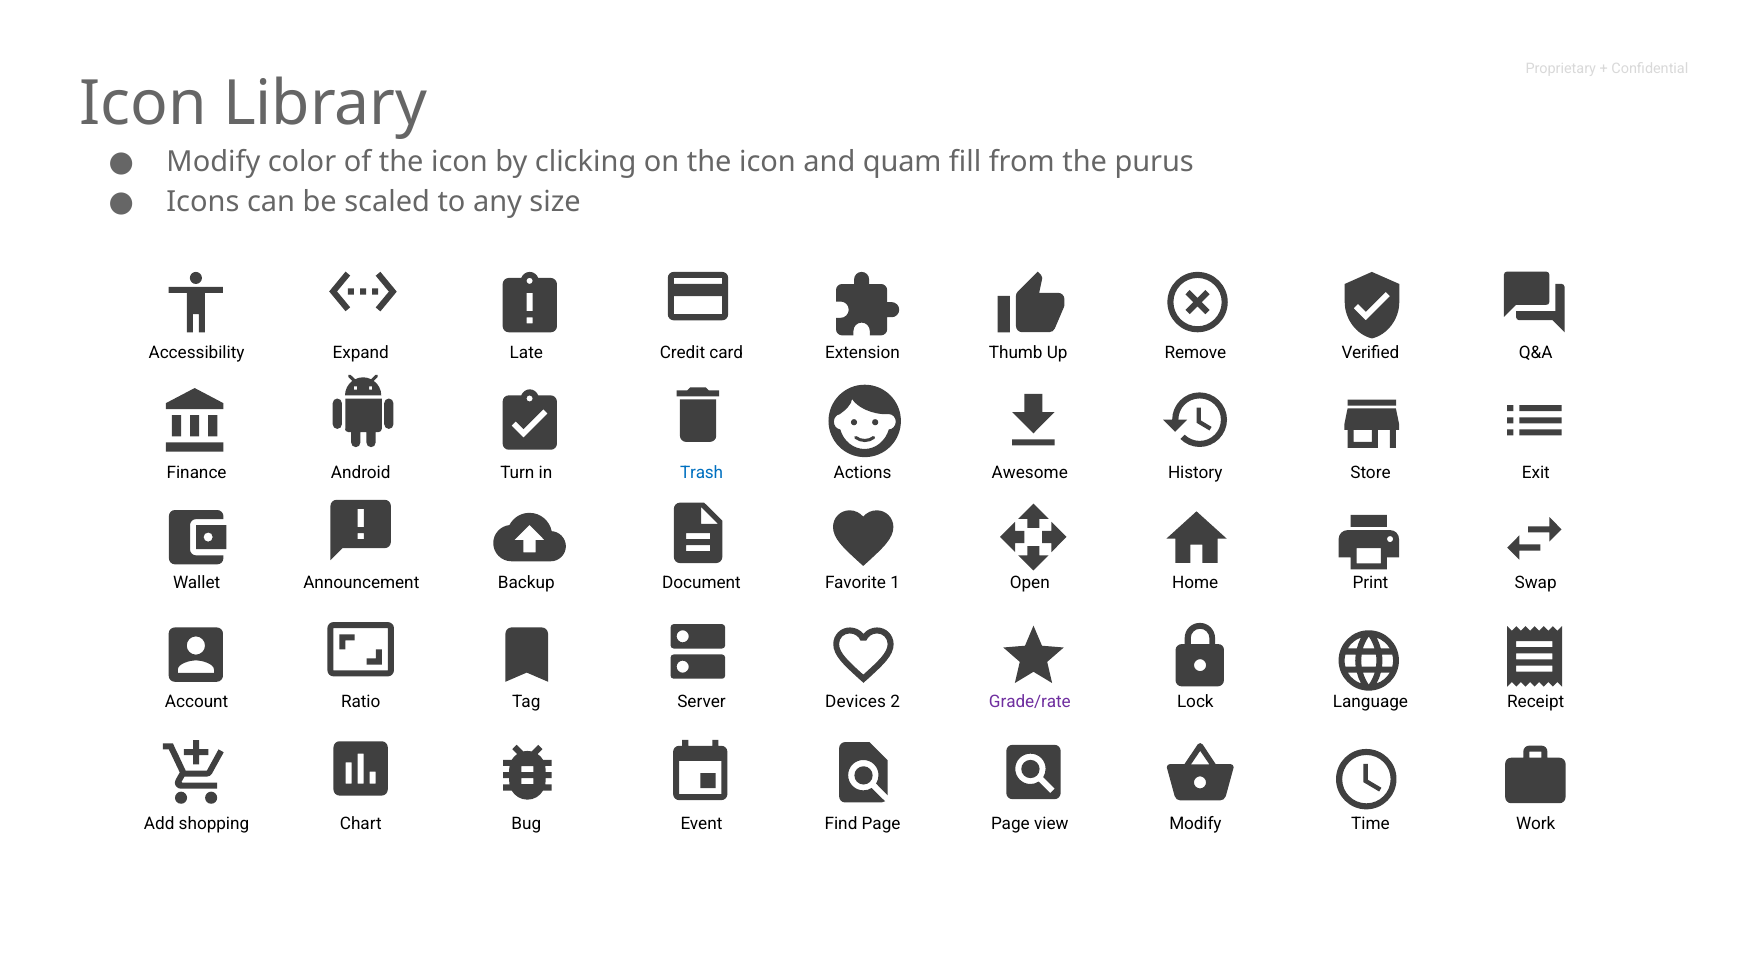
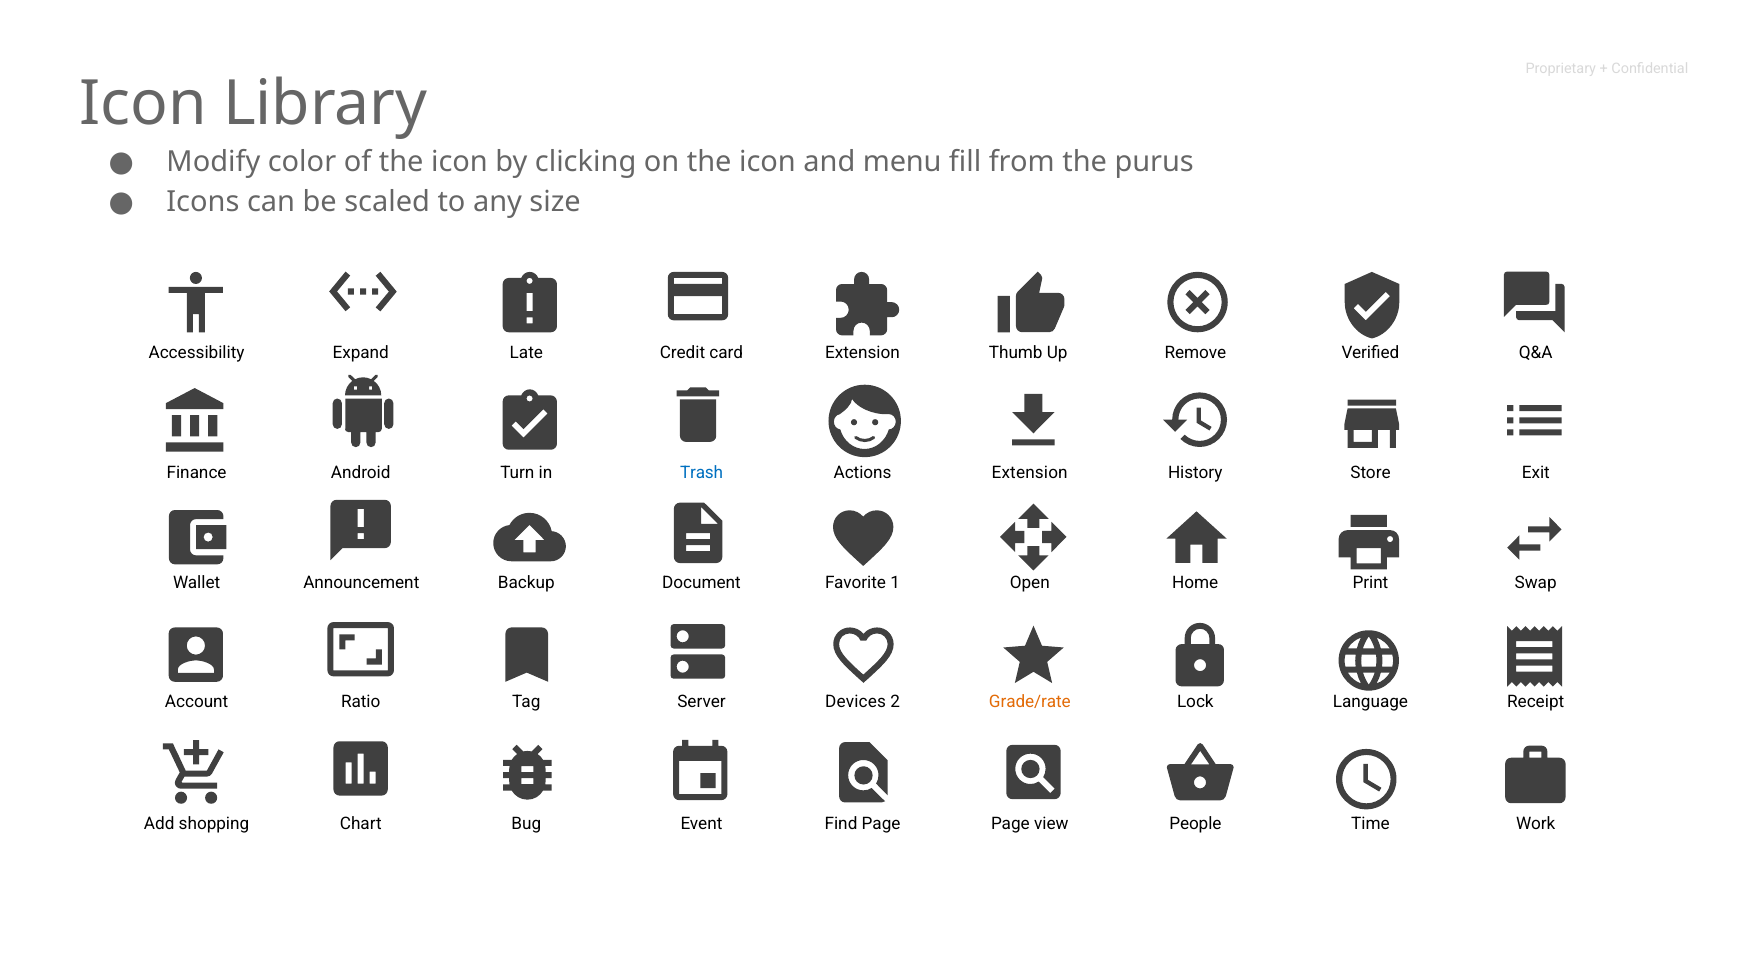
quam: quam -> menu
Actions Awesome: Awesome -> Extension
Grade/rate colour: purple -> orange
view Modify: Modify -> People
